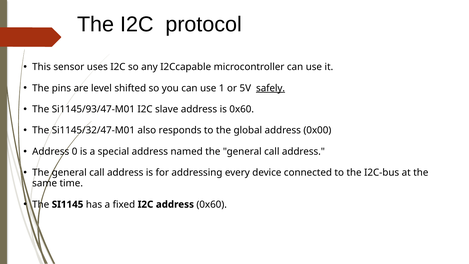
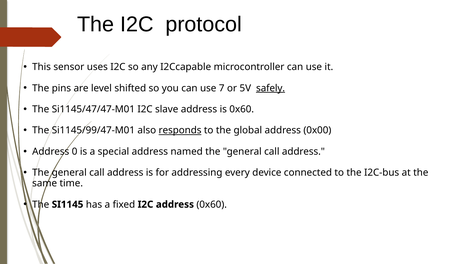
1: 1 -> 7
Si1145/93/47-M01: Si1145/93/47-M01 -> Si1145/47/47-M01
Si1145/32/47-M01: Si1145/32/47-M01 -> Si1145/99/47-M01
responds underline: none -> present
